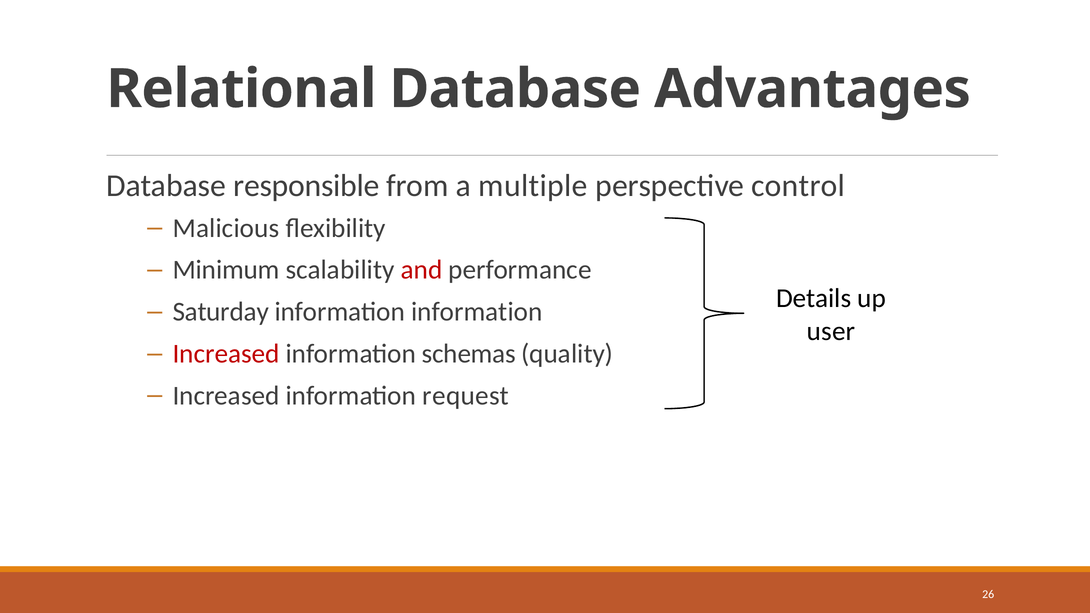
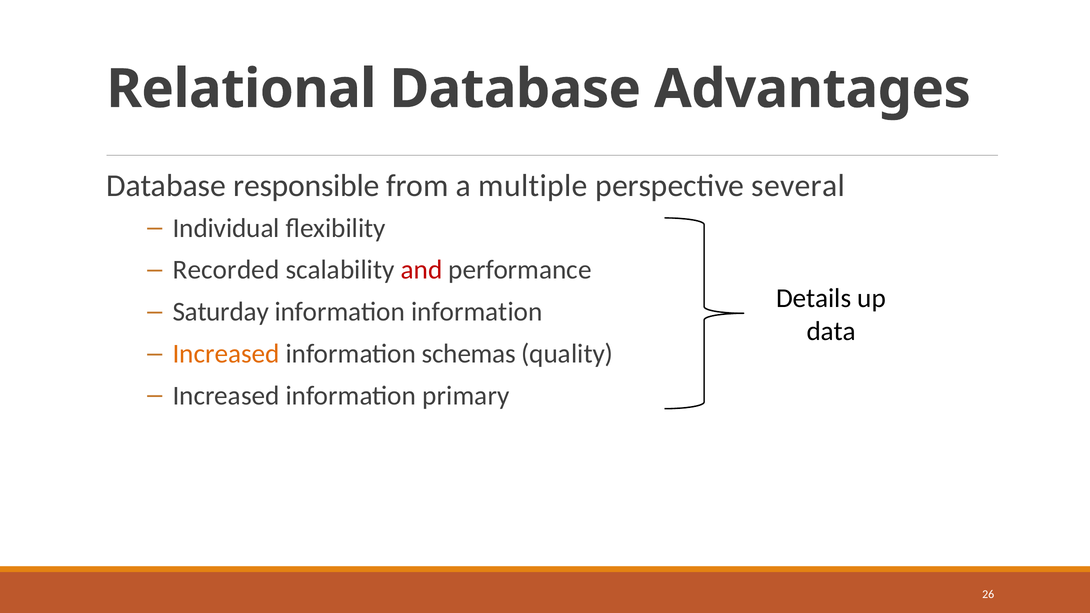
control: control -> several
Malicious: Malicious -> Individual
Minimum: Minimum -> Recorded
user: user -> data
Increased at (226, 354) colour: red -> orange
request: request -> primary
